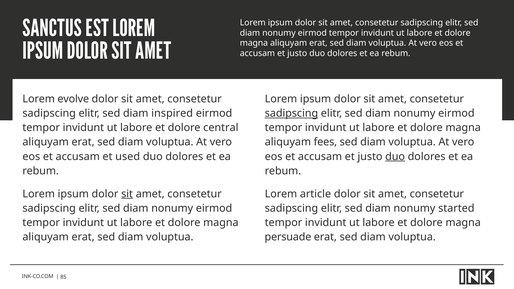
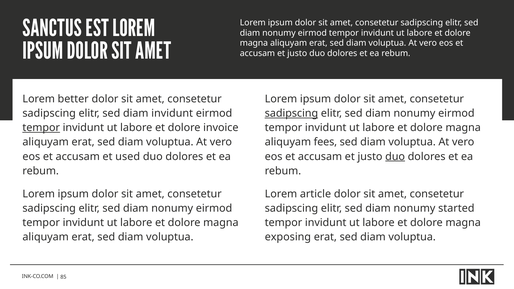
evolve: evolve -> better
diam inspired: inspired -> invidunt
tempor at (41, 128) underline: none -> present
central: central -> invoice
sit at (127, 194) underline: present -> none
persuade: persuade -> exposing
